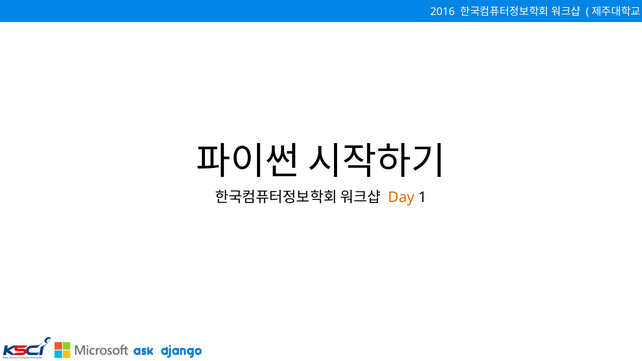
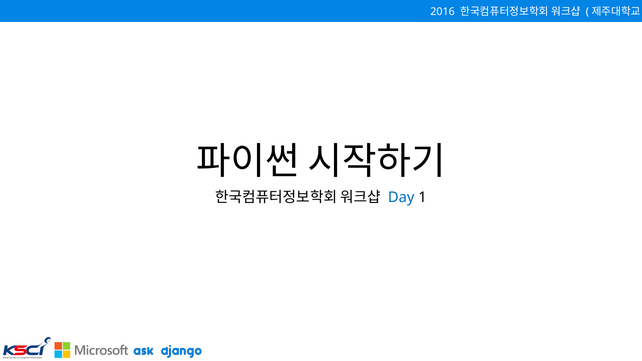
Day colour: orange -> blue
